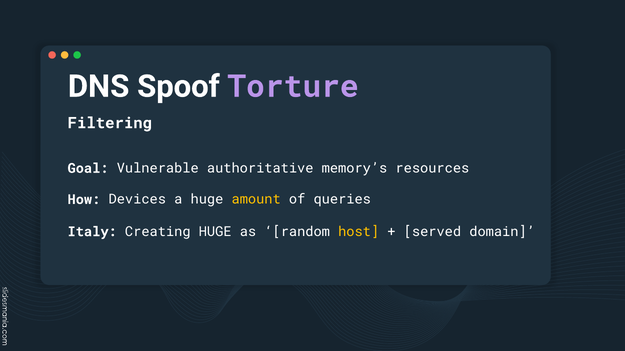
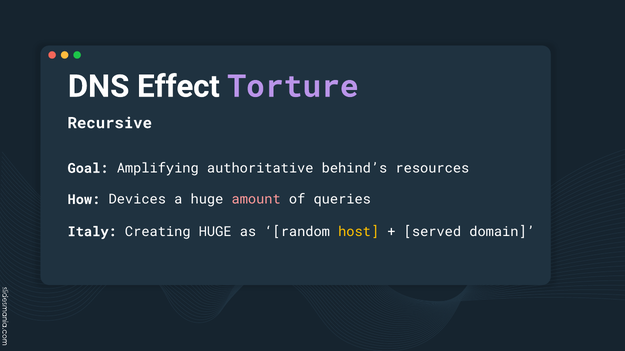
Spoof: Spoof -> Effect
Filtering: Filtering -> Recursive
Vulnerable: Vulnerable -> Amplifying
memory’s: memory’s -> behind’s
amount colour: yellow -> pink
